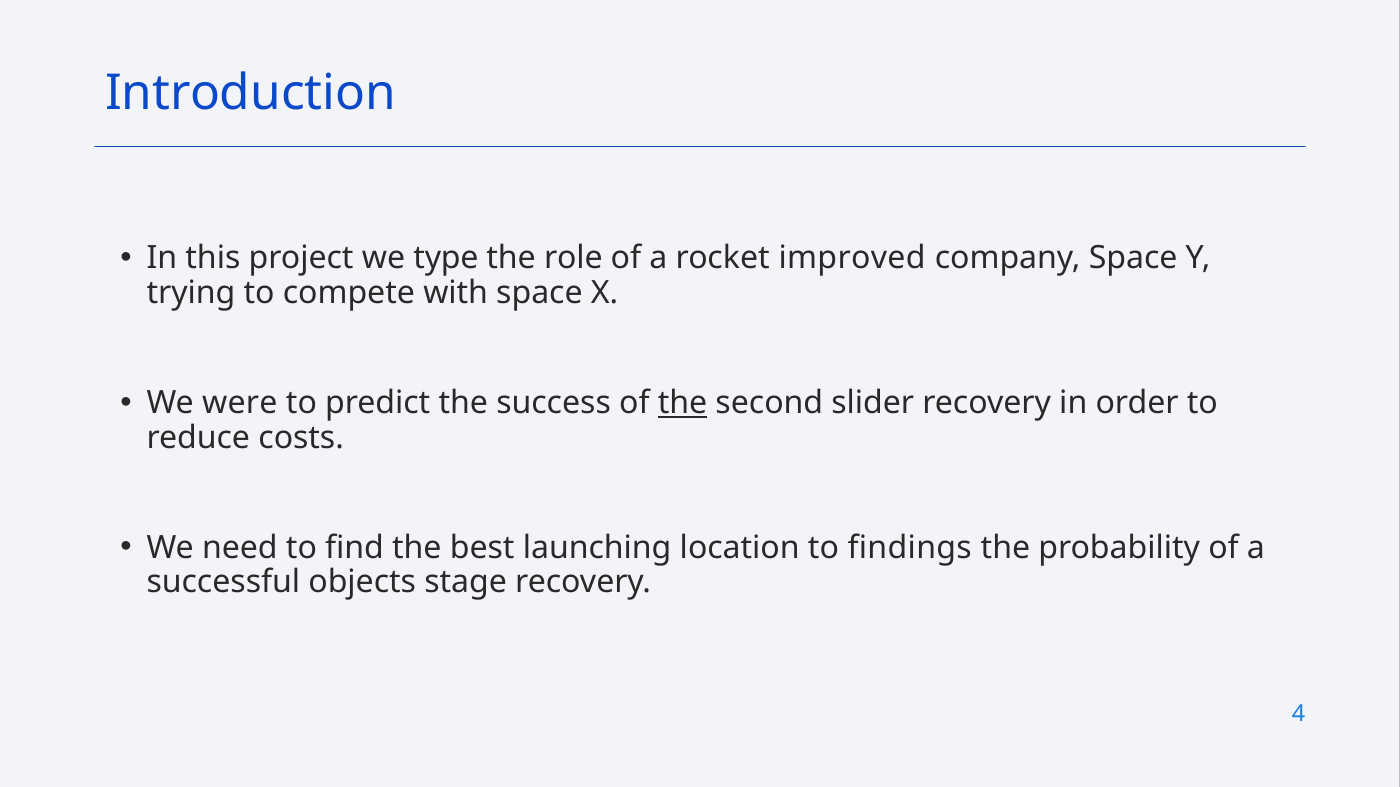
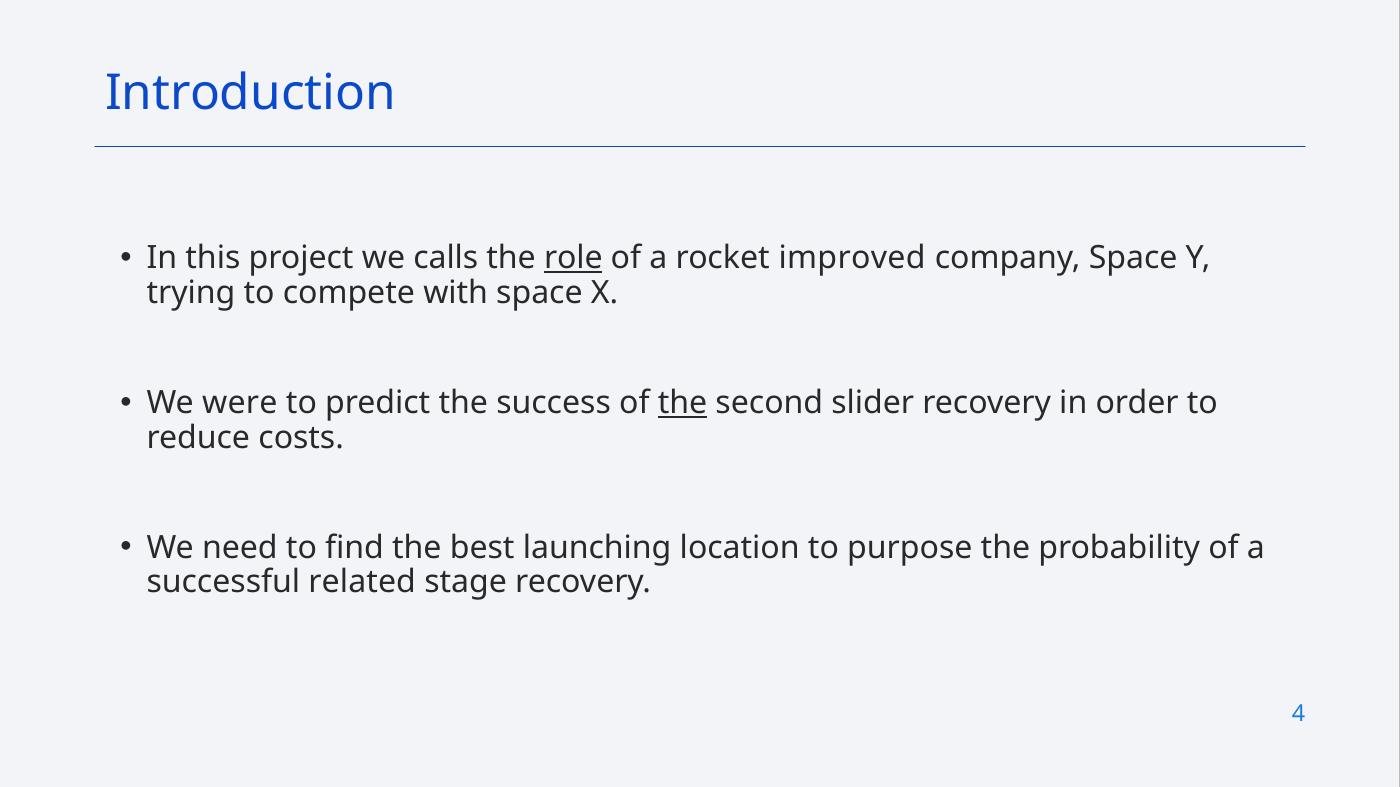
type: type -> calls
role underline: none -> present
findings: findings -> purpose
objects: objects -> related
